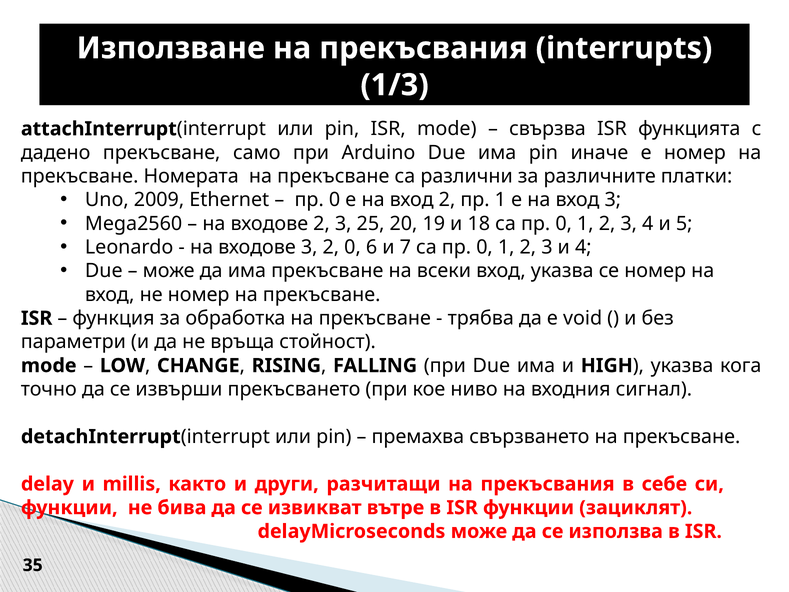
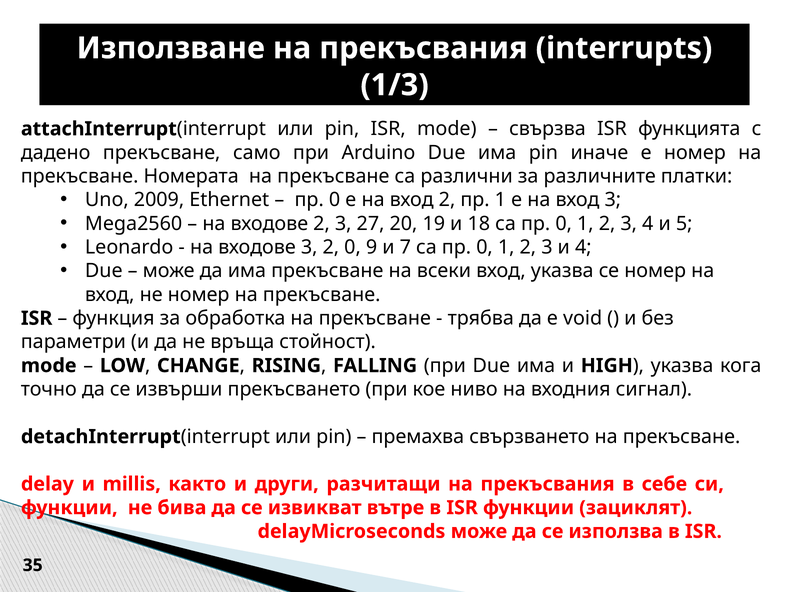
25: 25 -> 27
6: 6 -> 9
